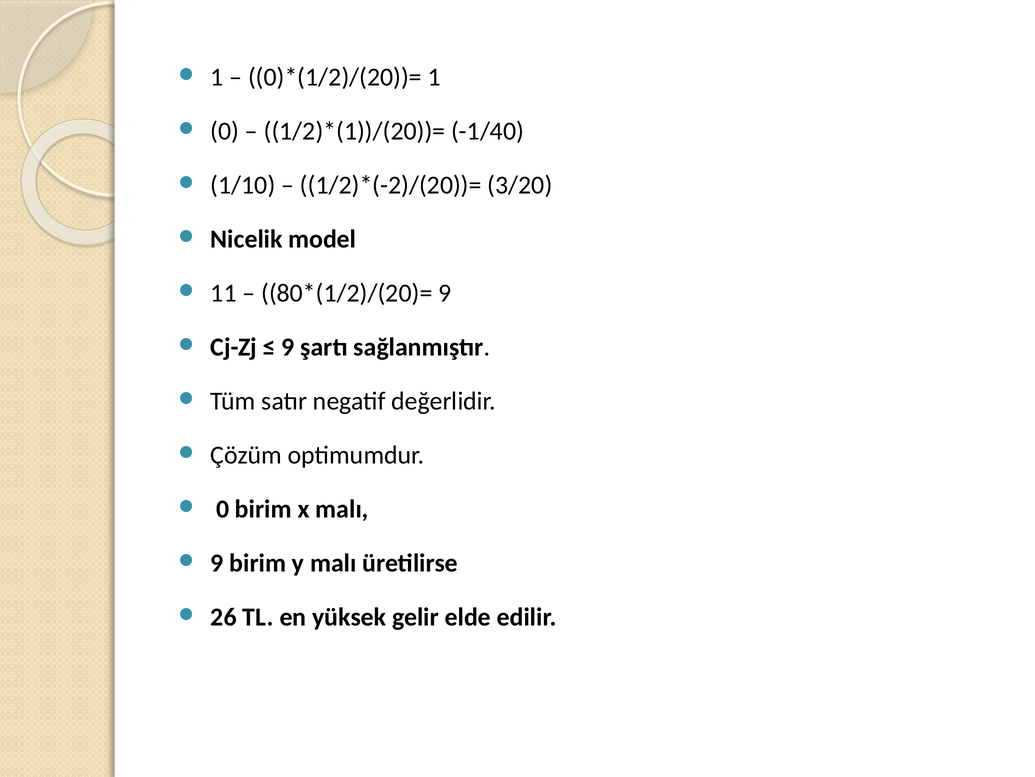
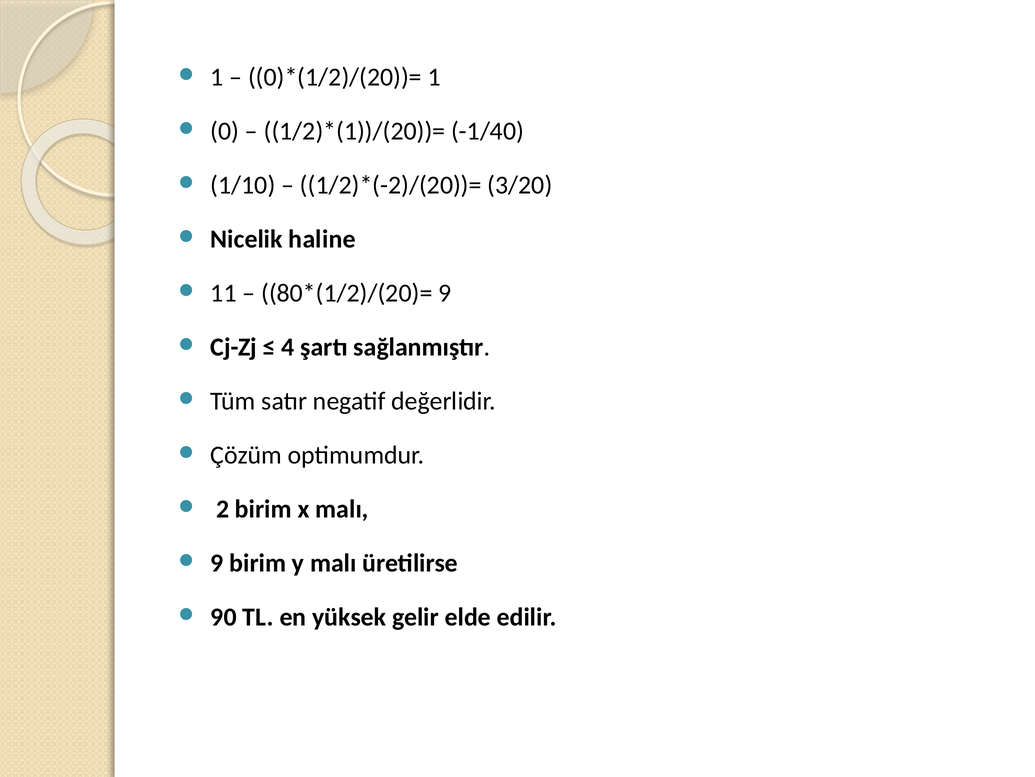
model: model -> haline
9 at (288, 347): 9 -> 4
0 at (223, 509): 0 -> 2
26: 26 -> 90
